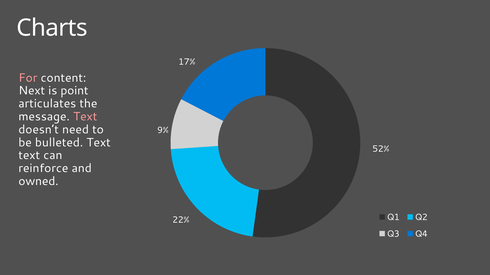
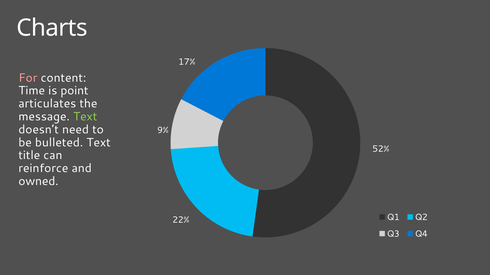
Next: Next -> Time
Text at (85, 117) colour: pink -> light green
text at (29, 156): text -> title
